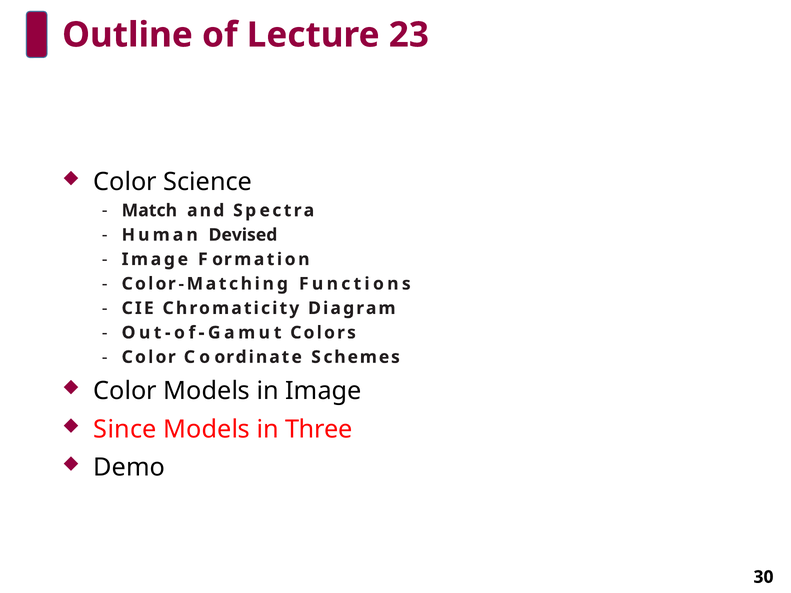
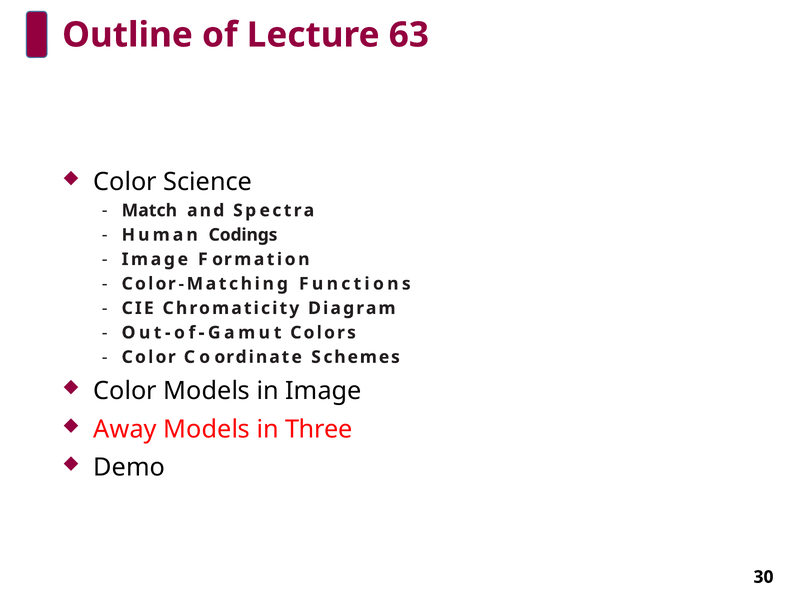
23: 23 -> 63
Devised: Devised -> Codings
Since: Since -> Away
